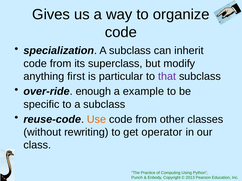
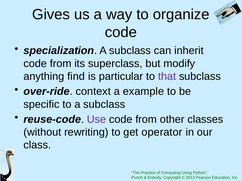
first: first -> find
enough: enough -> context
Use colour: orange -> purple
